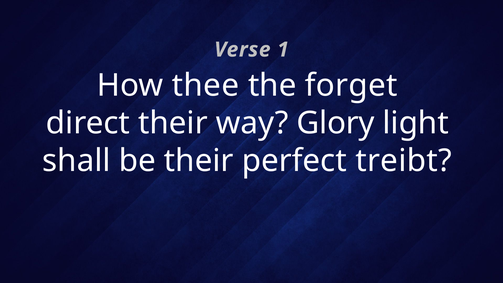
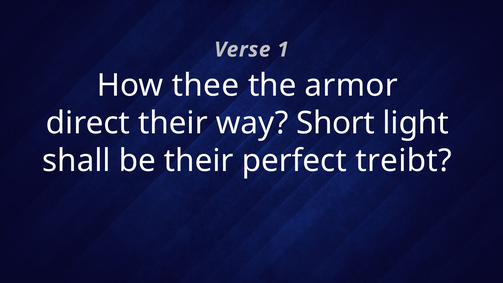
forget: forget -> armor
Glory: Glory -> Short
